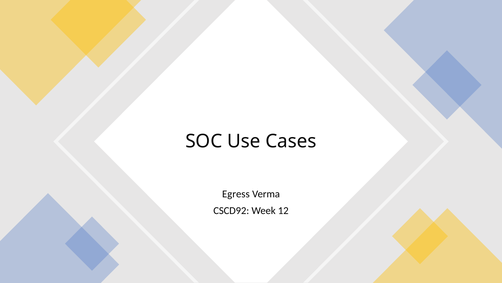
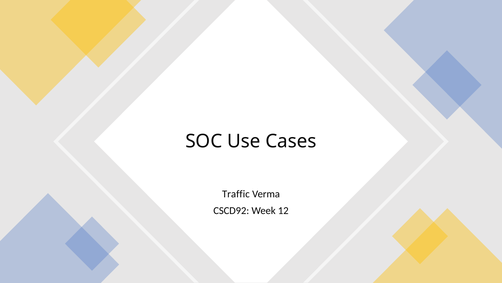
Egress: Egress -> Traffic
